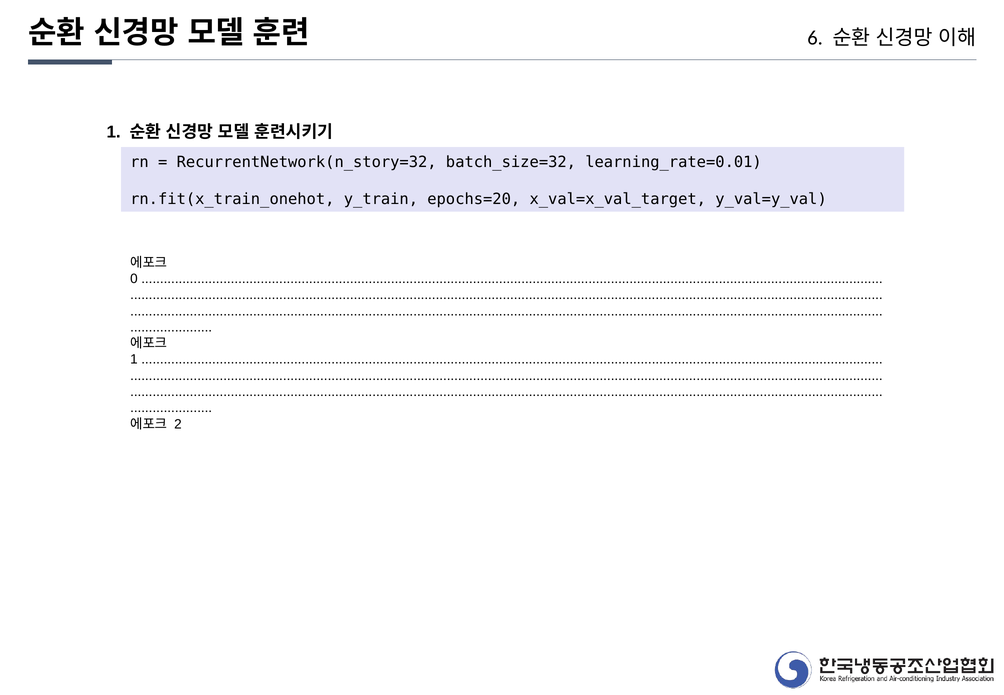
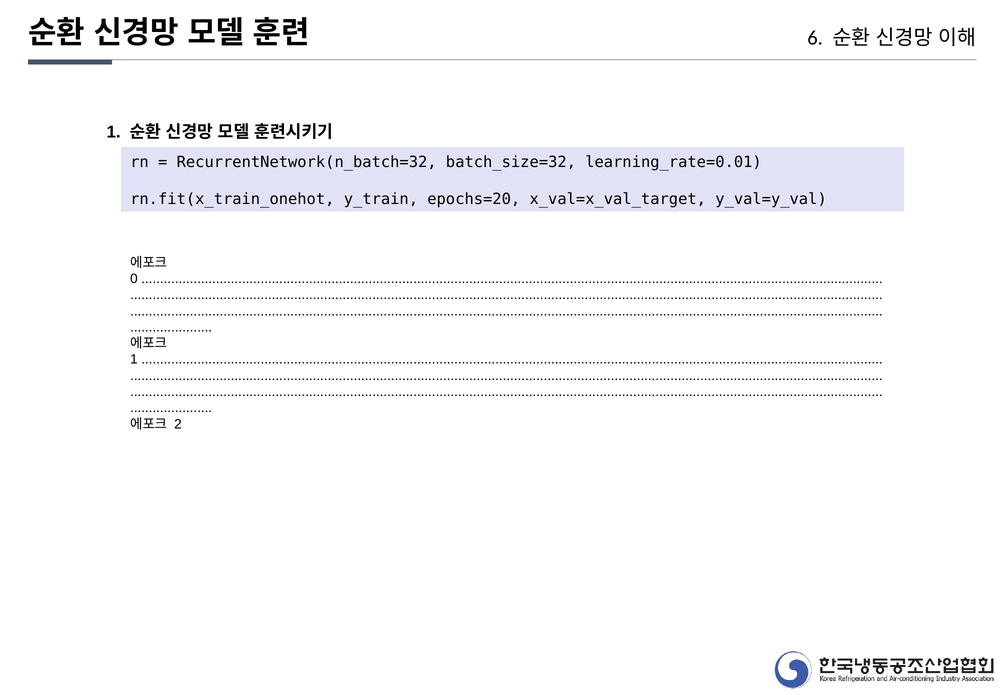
RecurrentNetwork(n_story=32: RecurrentNetwork(n_story=32 -> RecurrentNetwork(n_batch=32
